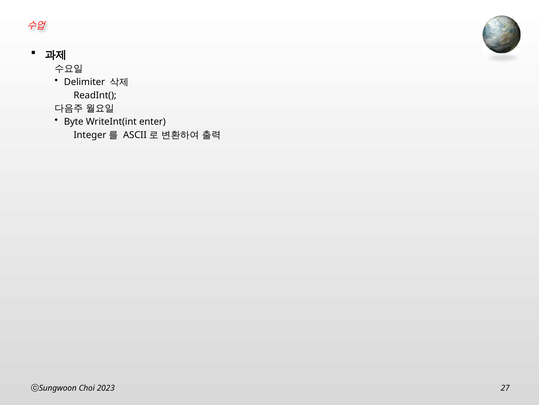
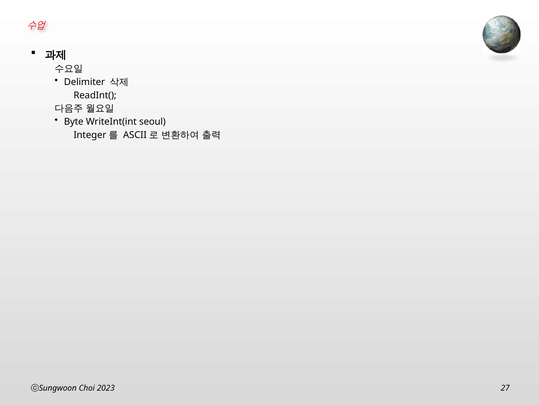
enter: enter -> seoul
